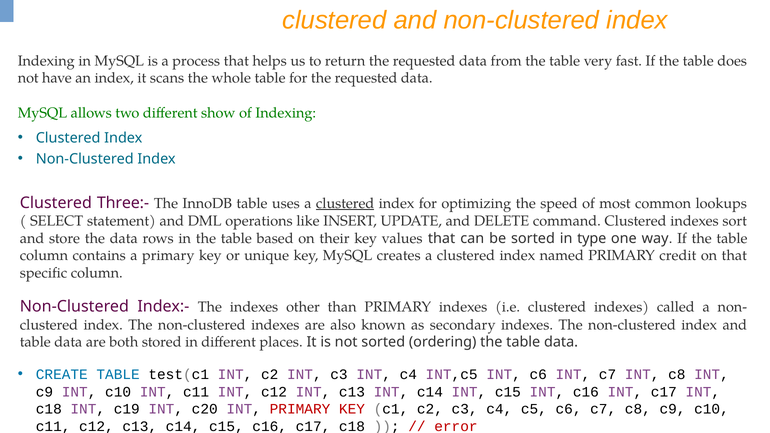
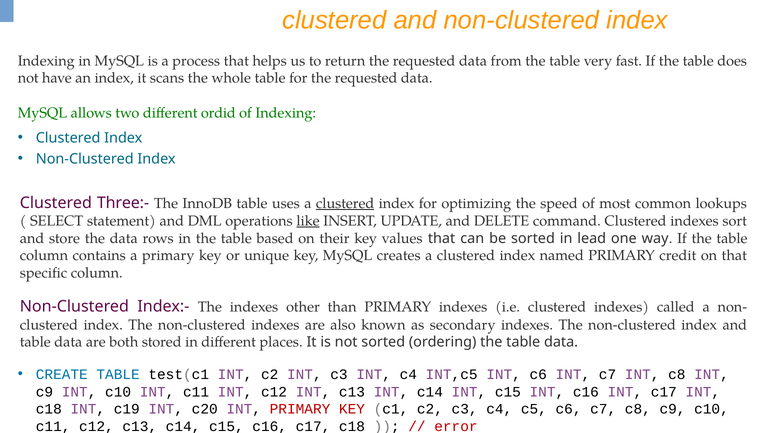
show: show -> ordid
like underline: none -> present
type: type -> lead
